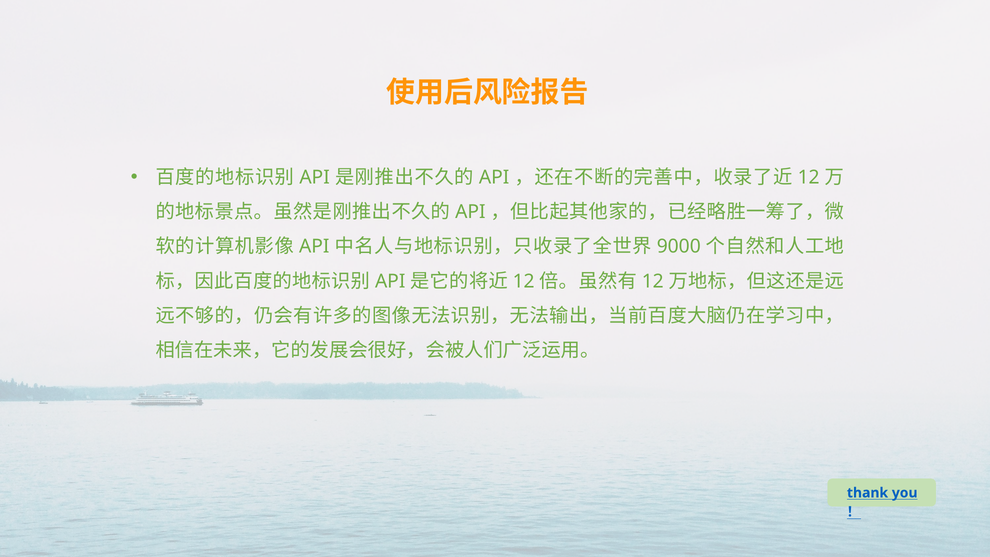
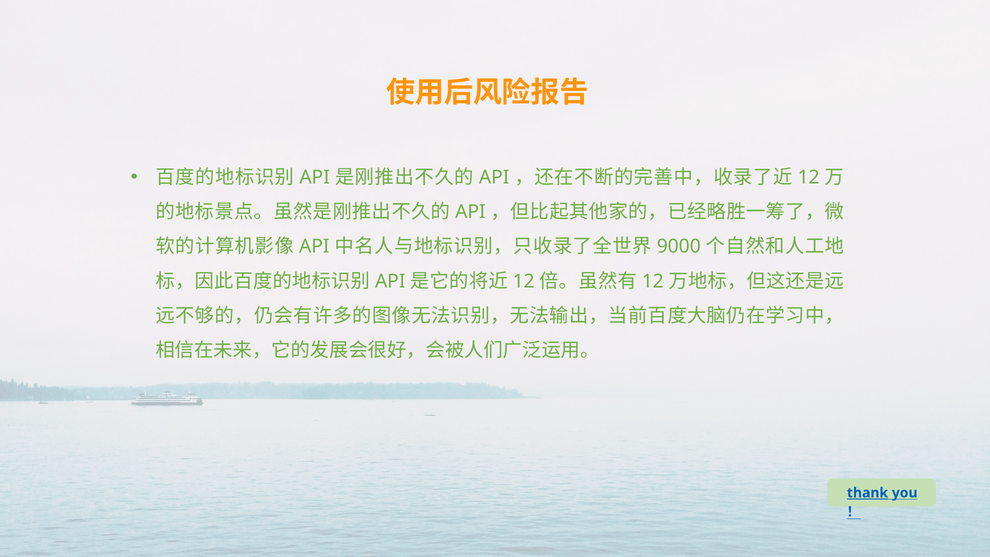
thank underline: none -> present
